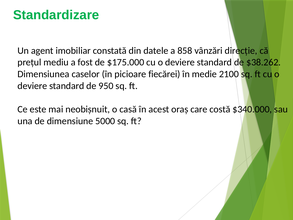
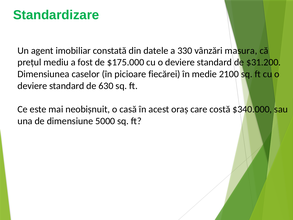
858: 858 -> 330
direcție: direcție -> masura
$38.262: $38.262 -> $31.200
950: 950 -> 630
